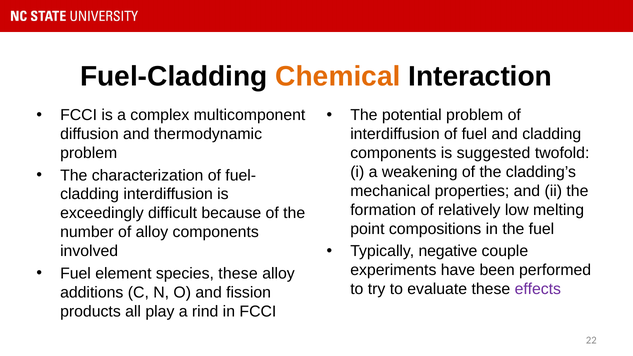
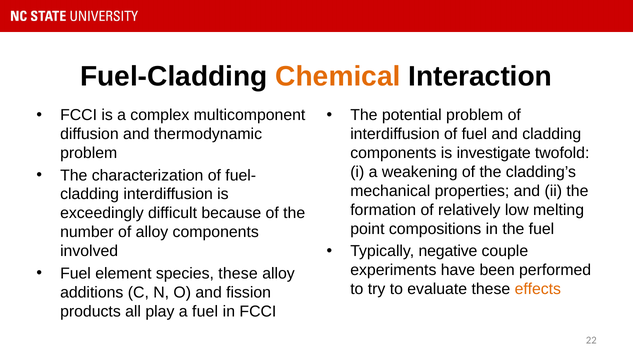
suggested: suggested -> investigate
effects colour: purple -> orange
a rind: rind -> fuel
